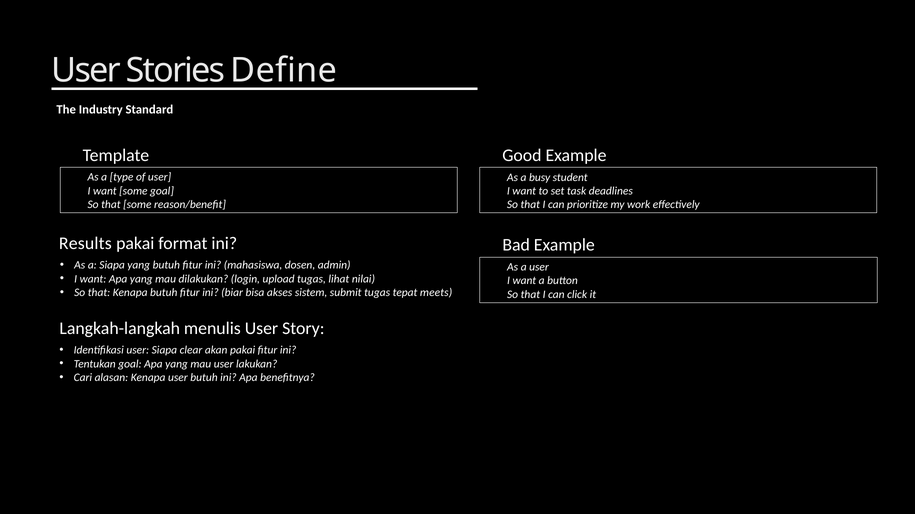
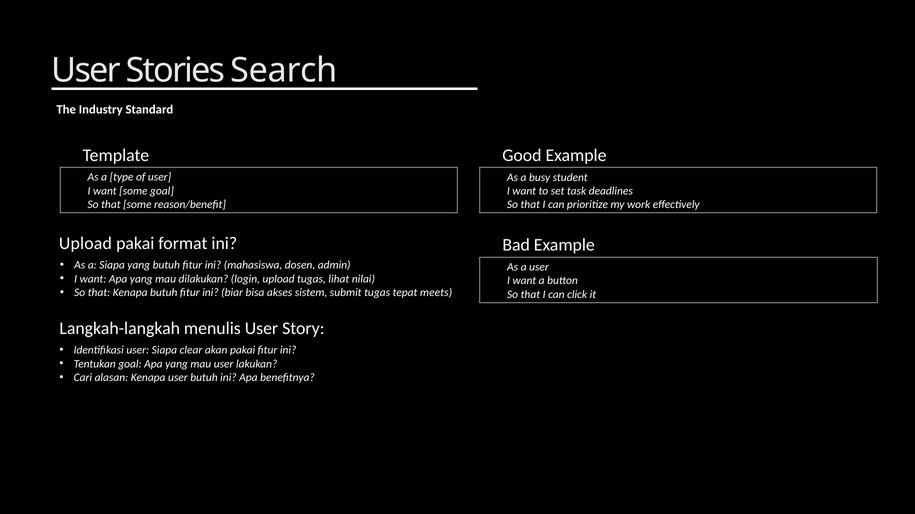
Define: Define -> Search
Results at (85, 244): Results -> Upload
